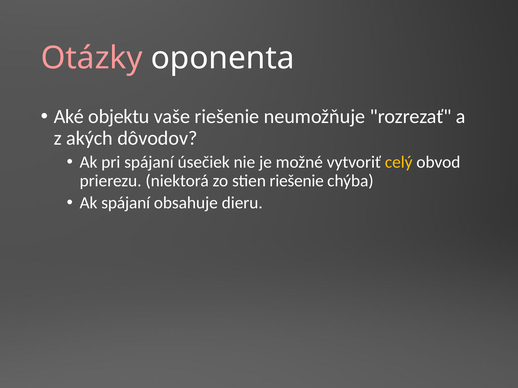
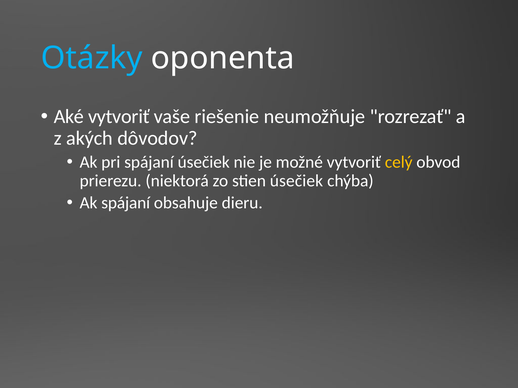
Otázky colour: pink -> light blue
Aké objektu: objektu -> vytvoriť
stien riešenie: riešenie -> úsečiek
